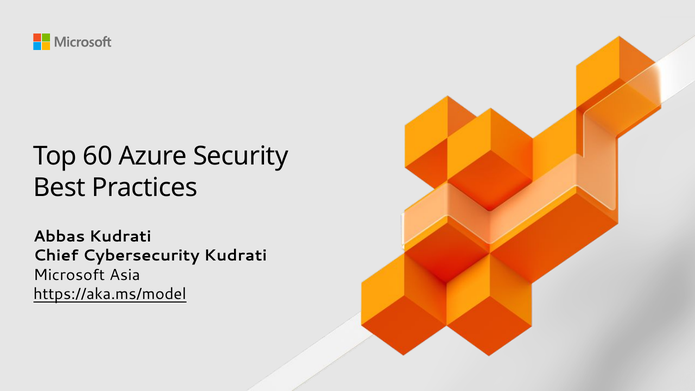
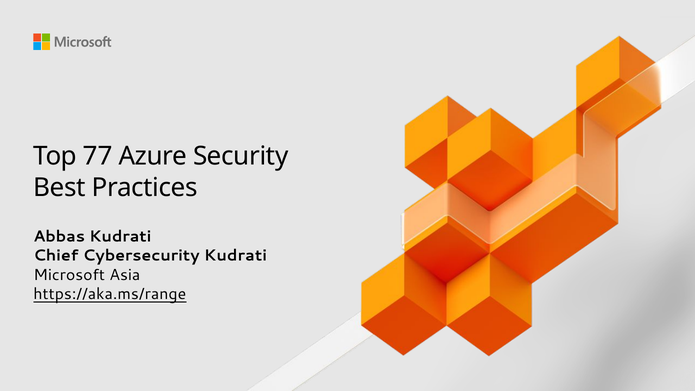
60: 60 -> 77
https://aka.ms/model: https://aka.ms/model -> https://aka.ms/range
